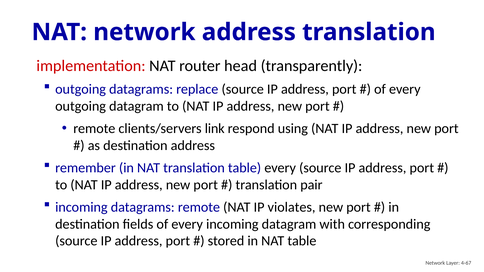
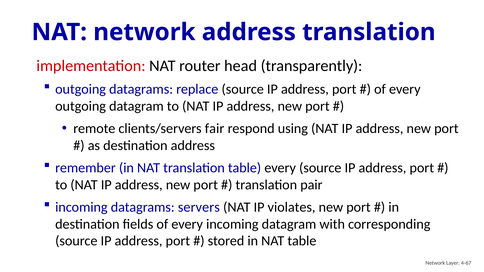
link: link -> fair
datagrams remote: remote -> servers
